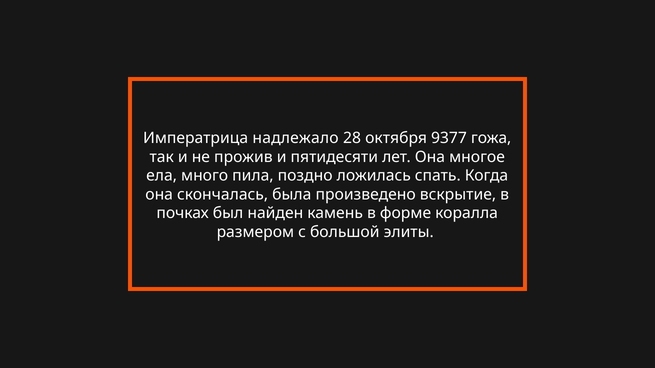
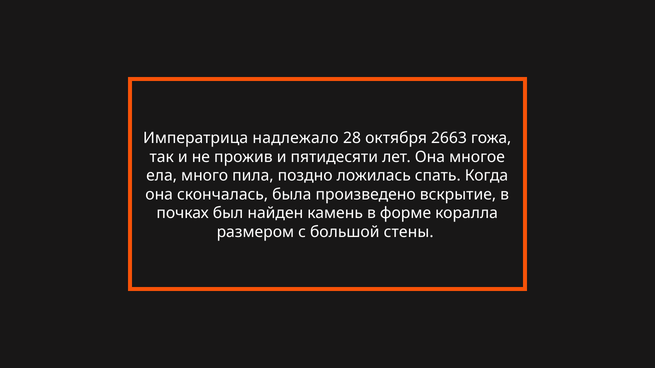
9377: 9377 -> 2663
элиты: элиты -> стены
